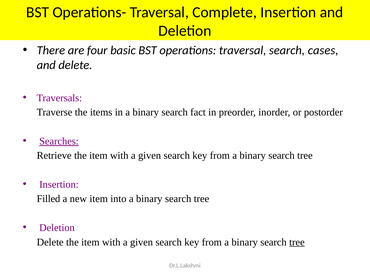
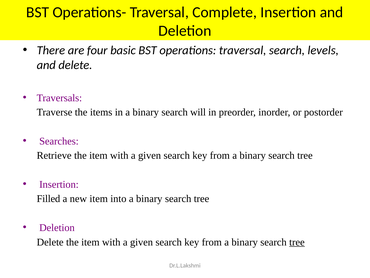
cases: cases -> levels
fact: fact -> will
Searches underline: present -> none
